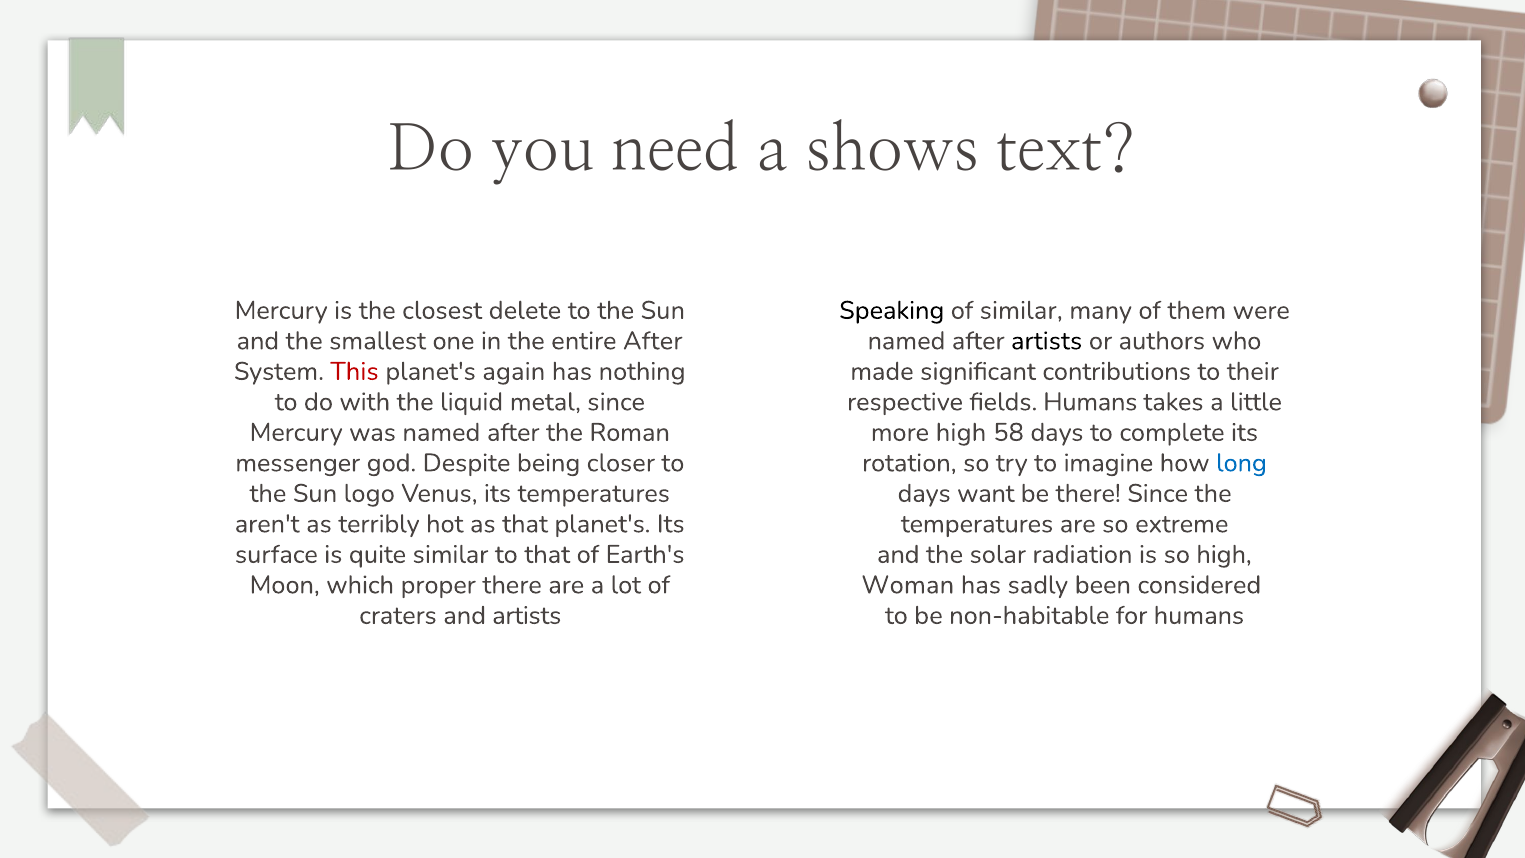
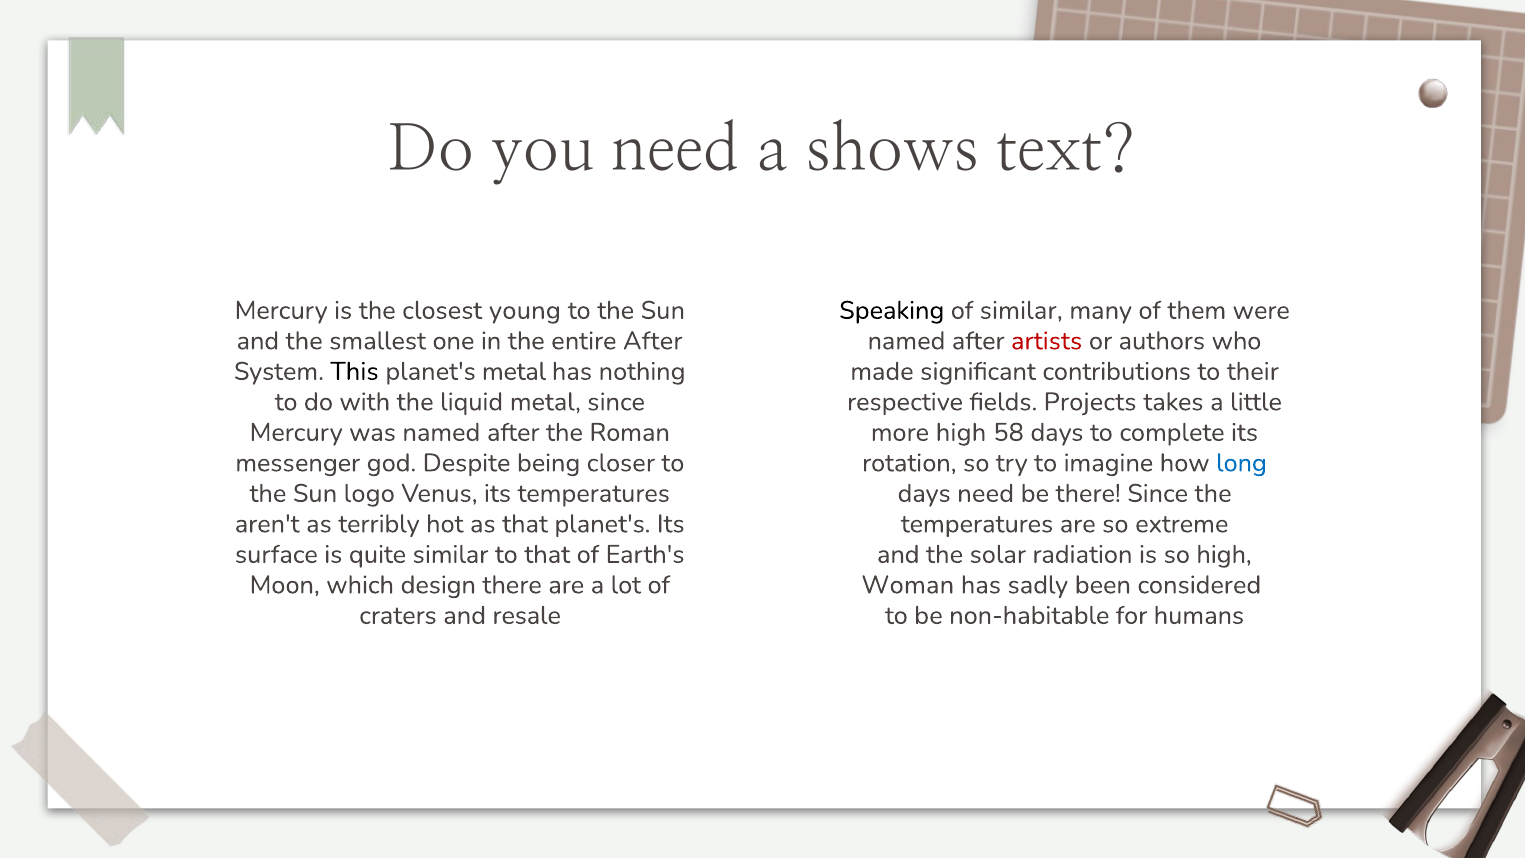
delete: delete -> young
artists at (1047, 341) colour: black -> red
This colour: red -> black
planet's again: again -> metal
fields Humans: Humans -> Projects
days want: want -> need
proper: proper -> design
and artists: artists -> resale
